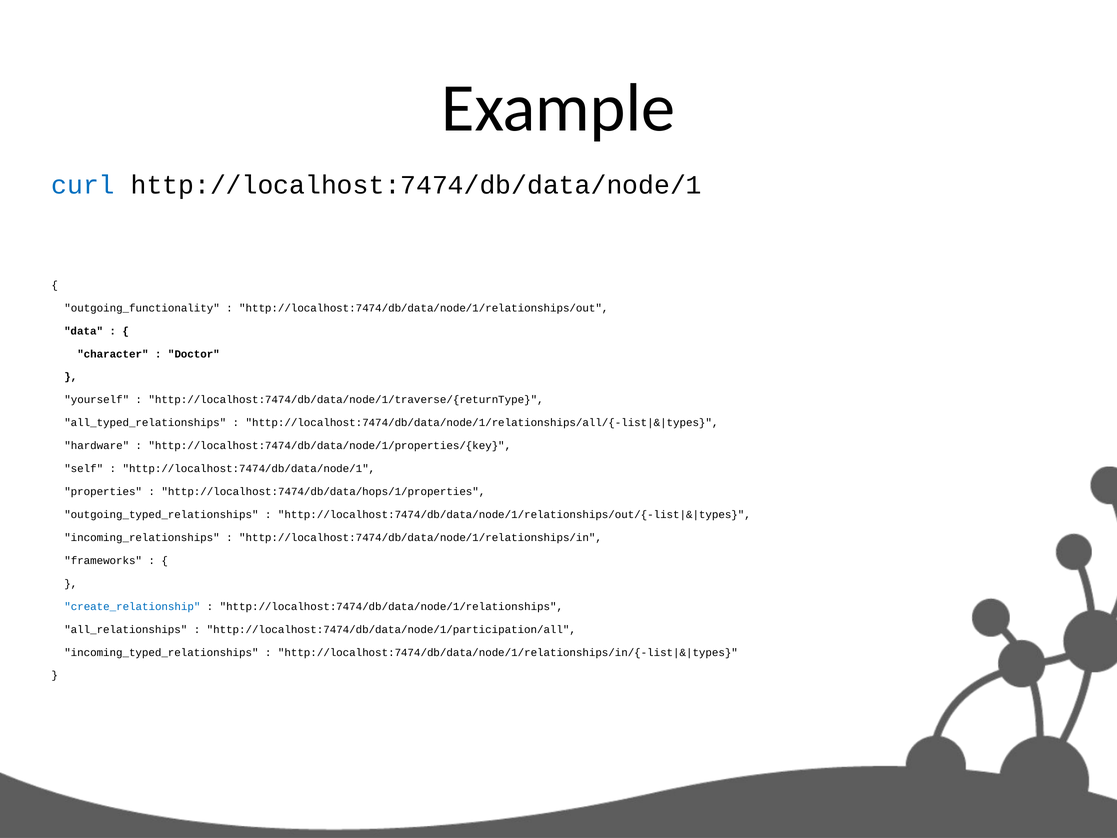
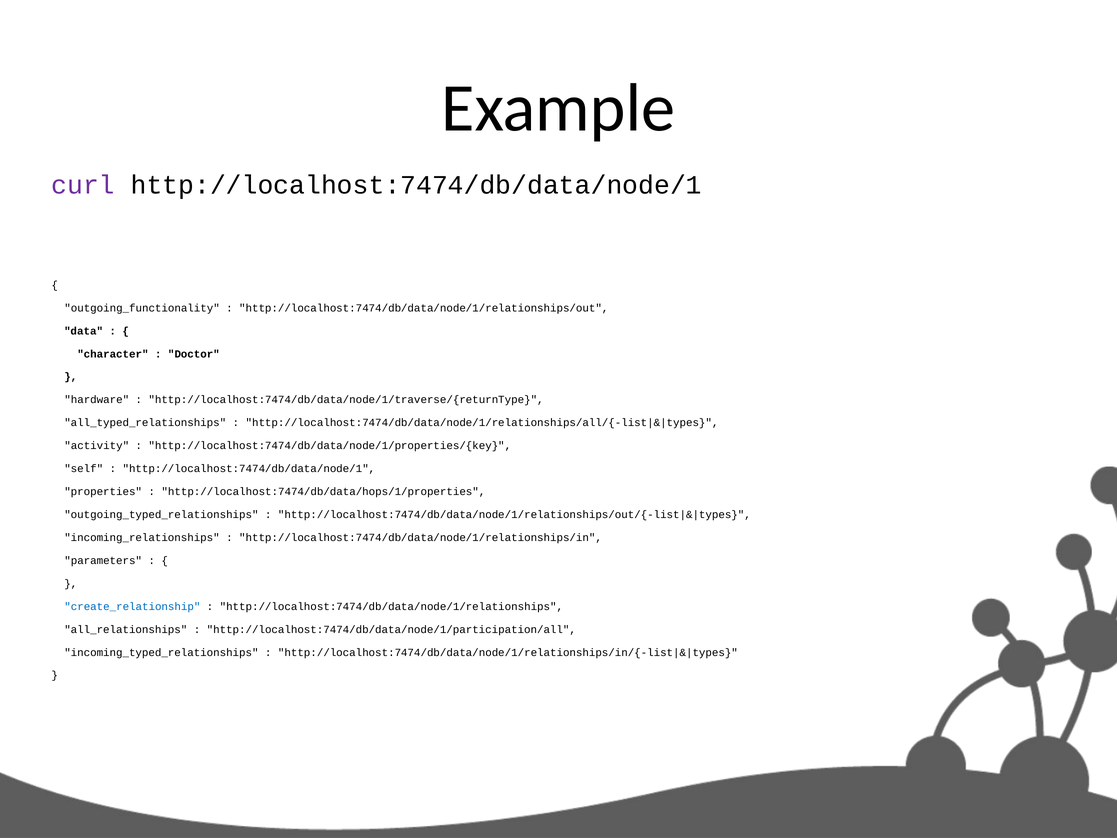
curl colour: blue -> purple
yourself: yourself -> hardware
hardware: hardware -> activity
frameworks: frameworks -> parameters
